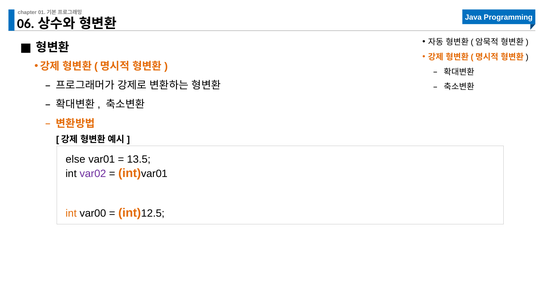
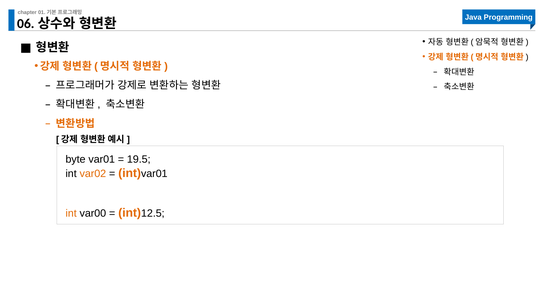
else: else -> byte
13.5: 13.5 -> 19.5
var02 colour: purple -> orange
